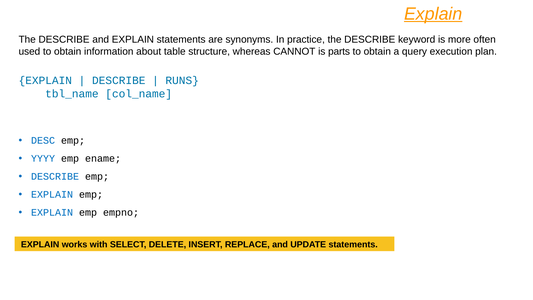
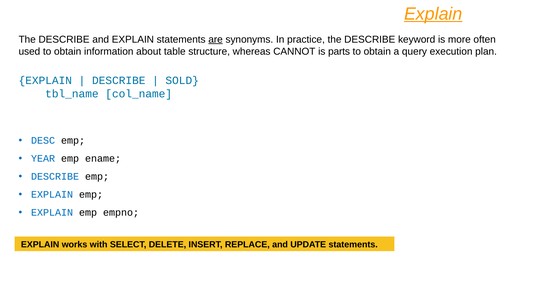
are underline: none -> present
RUNS: RUNS -> SOLD
YYYY: YYYY -> YEAR
